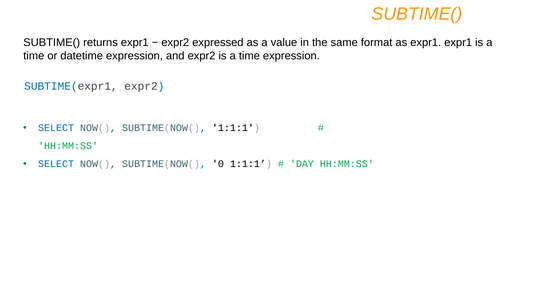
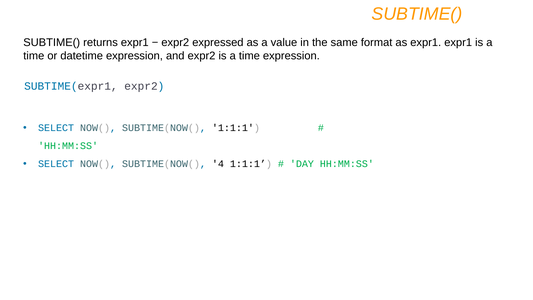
0: 0 -> 4
